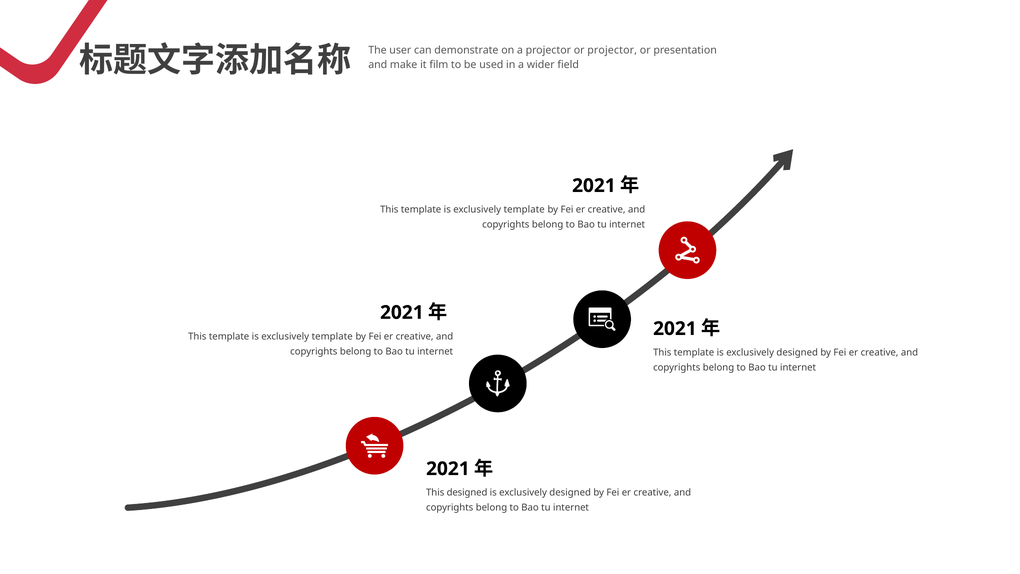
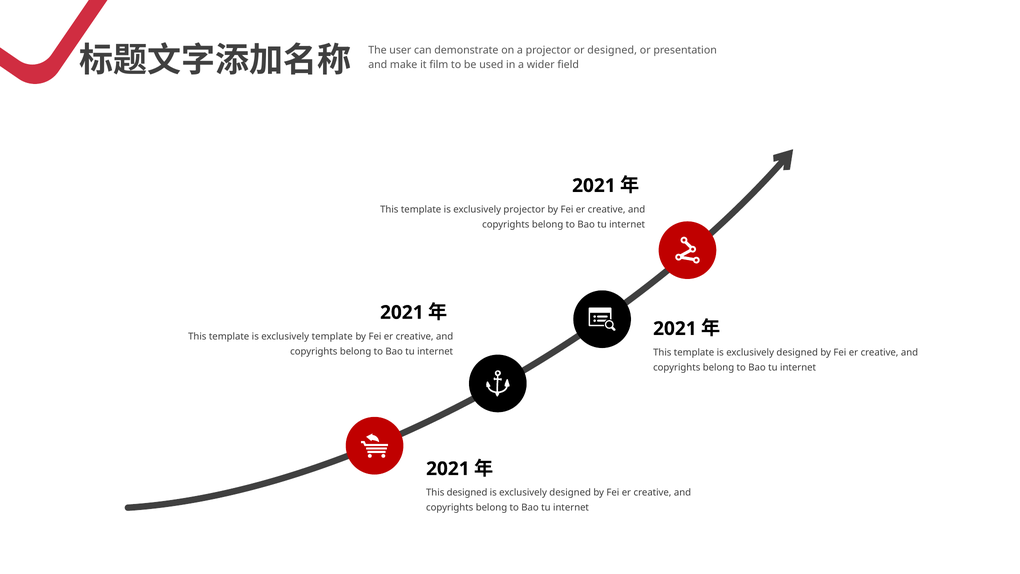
or projector: projector -> designed
template at (524, 210): template -> projector
